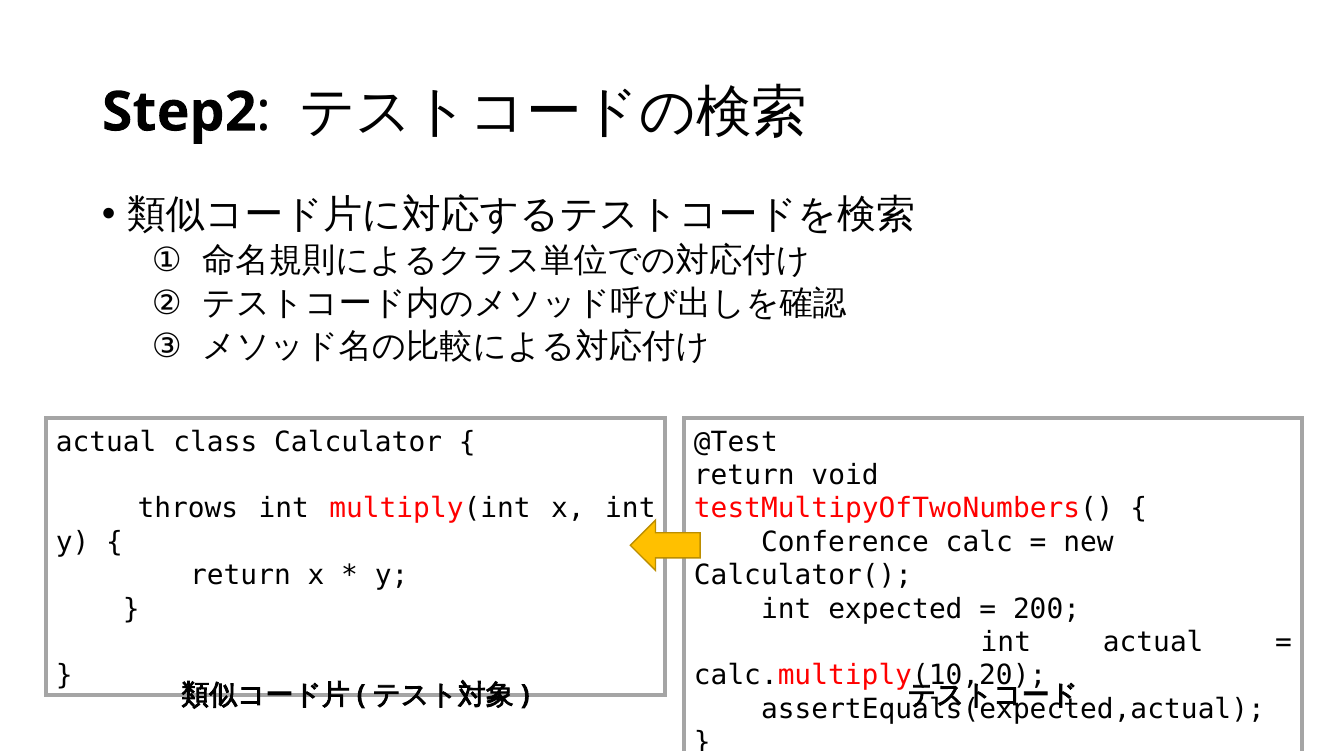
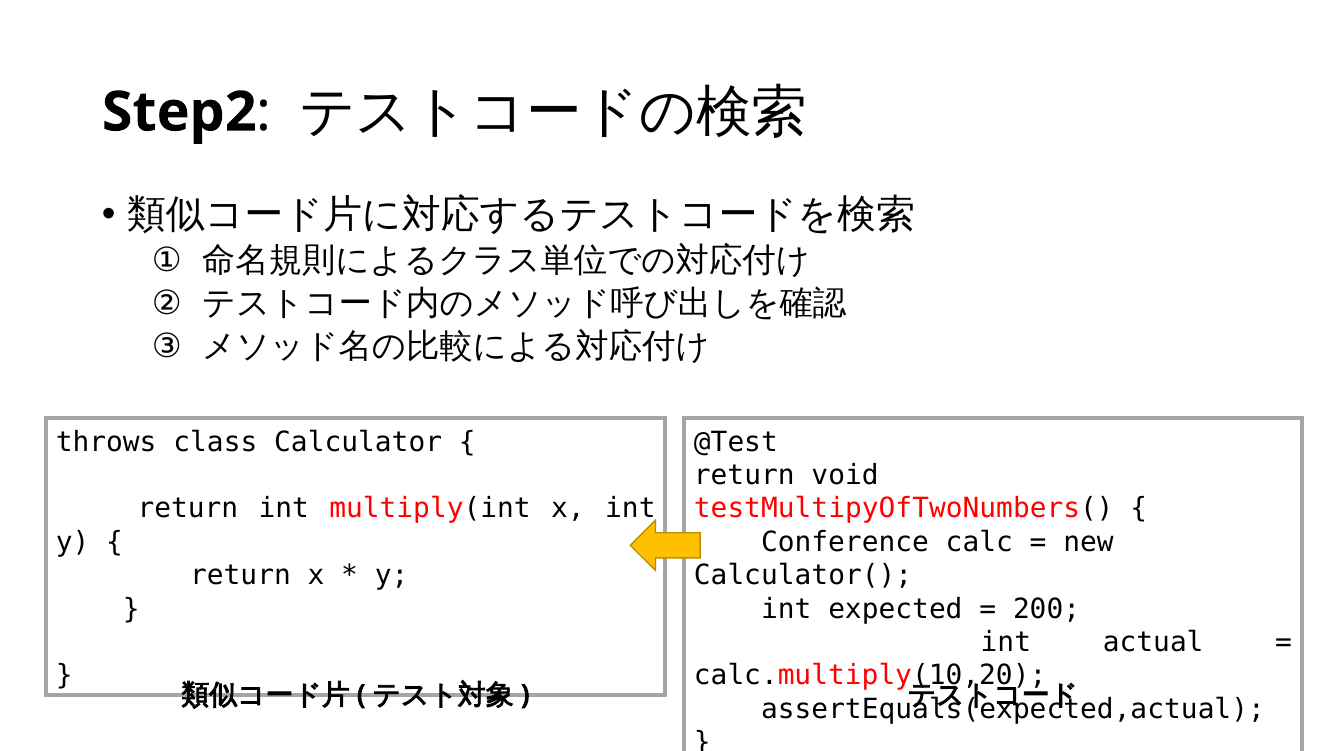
actual at (106, 442): actual -> throws
throws at (188, 509): throws -> return
